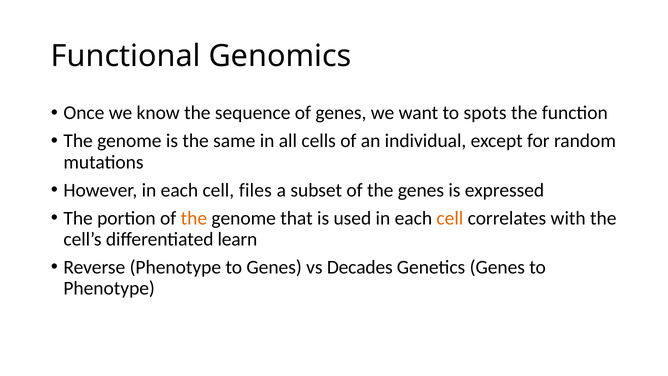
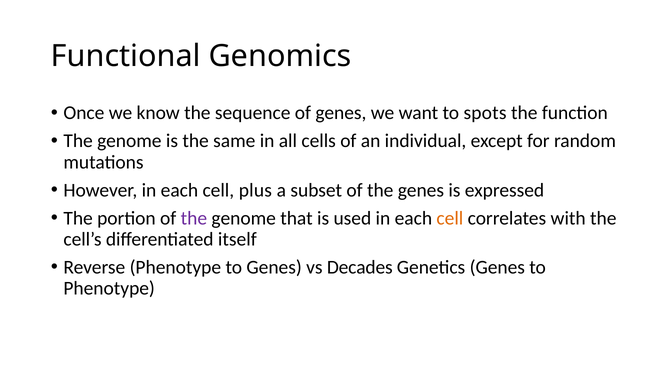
files: files -> plus
the at (194, 218) colour: orange -> purple
learn: learn -> itself
